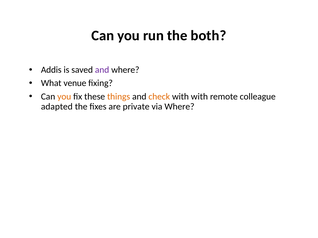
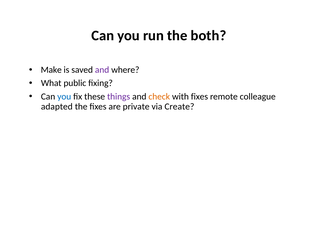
Addis: Addis -> Make
venue: venue -> public
you at (64, 97) colour: orange -> blue
things colour: orange -> purple
with with: with -> fixes
via Where: Where -> Create
